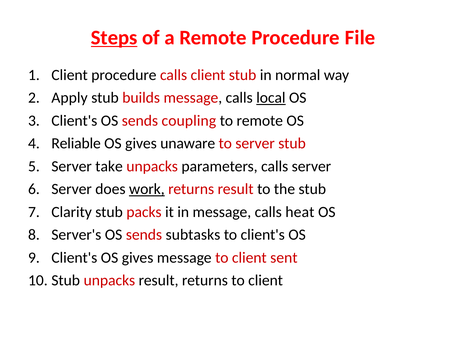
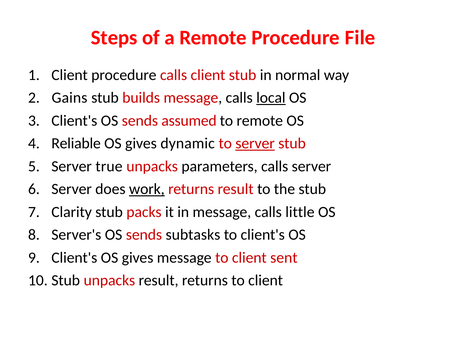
Steps underline: present -> none
Apply: Apply -> Gains
coupling: coupling -> assumed
unaware: unaware -> dynamic
server at (255, 144) underline: none -> present
take: take -> true
heat: heat -> little
